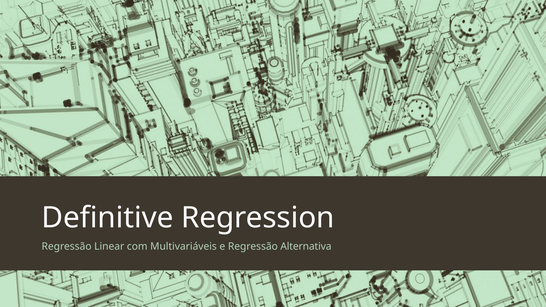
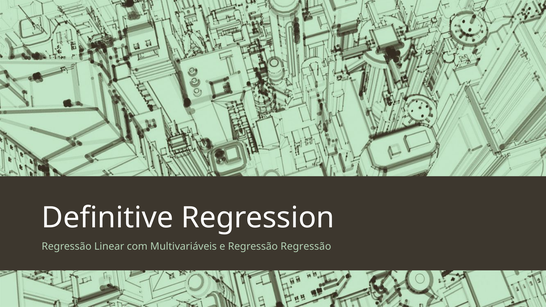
Regressão Alternativa: Alternativa -> Regressão
